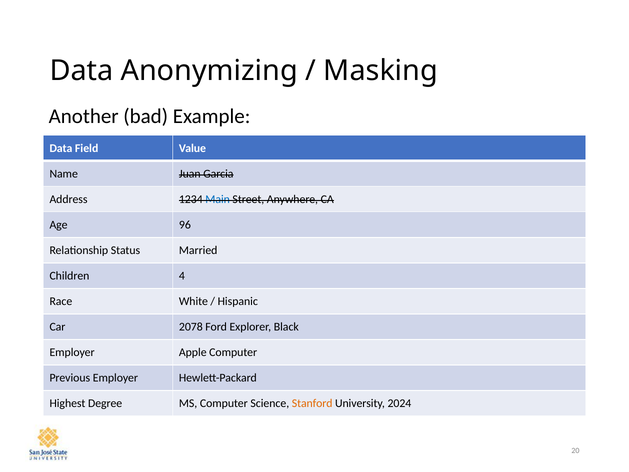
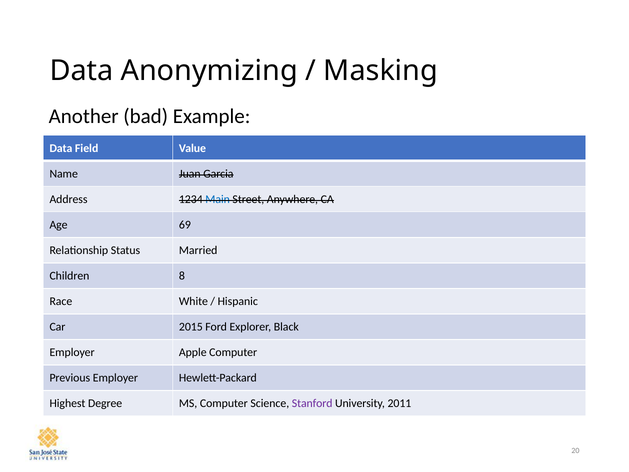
96: 96 -> 69
4: 4 -> 8
2078: 2078 -> 2015
Stanford colour: orange -> purple
2024: 2024 -> 2011
